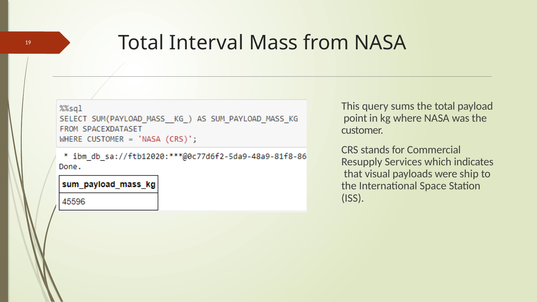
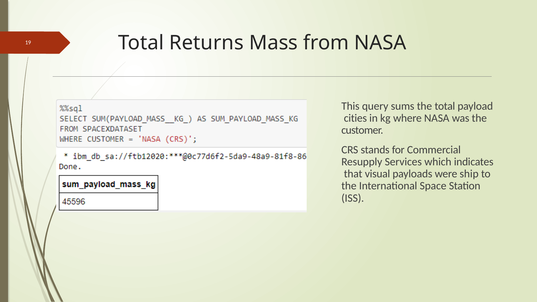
Interval: Interval -> Returns
point: point -> cities
